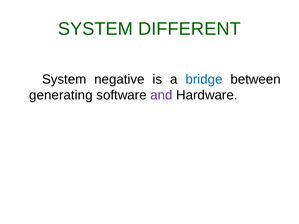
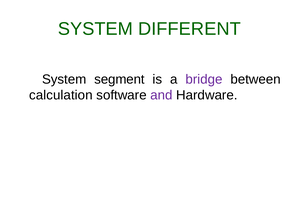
negative: negative -> segment
bridge colour: blue -> purple
generating: generating -> calculation
